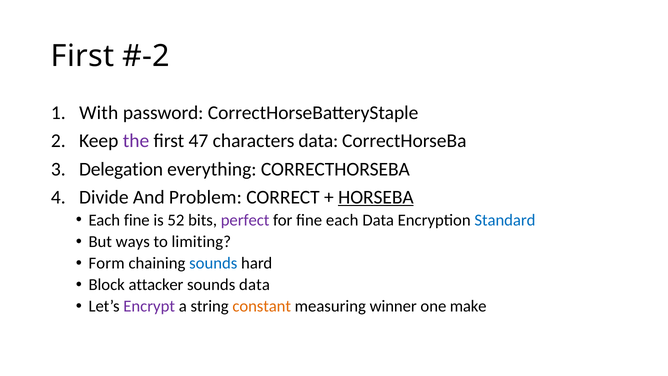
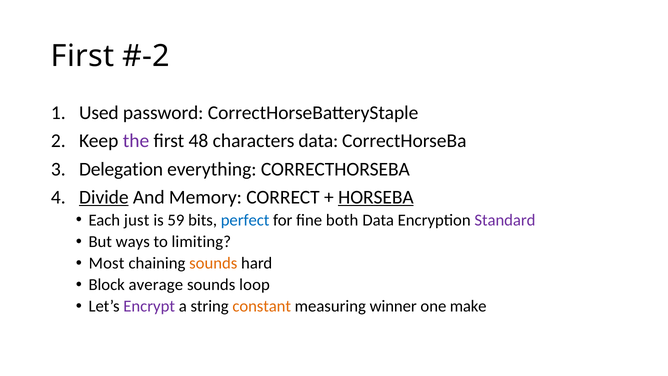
With: With -> Used
47: 47 -> 48
Divide underline: none -> present
Problem: Problem -> Memory
Each fine: fine -> just
52: 52 -> 59
perfect colour: purple -> blue
fine each: each -> both
Standard colour: blue -> purple
Form: Form -> Most
sounds at (213, 263) colour: blue -> orange
attacker: attacker -> average
sounds data: data -> loop
